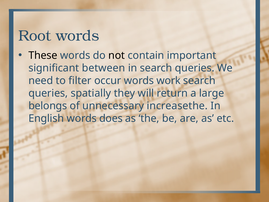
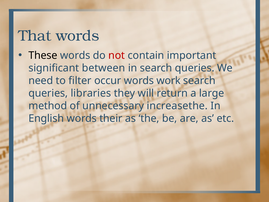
Root: Root -> That
not colour: black -> red
spatially: spatially -> libraries
belongs: belongs -> method
does: does -> their
